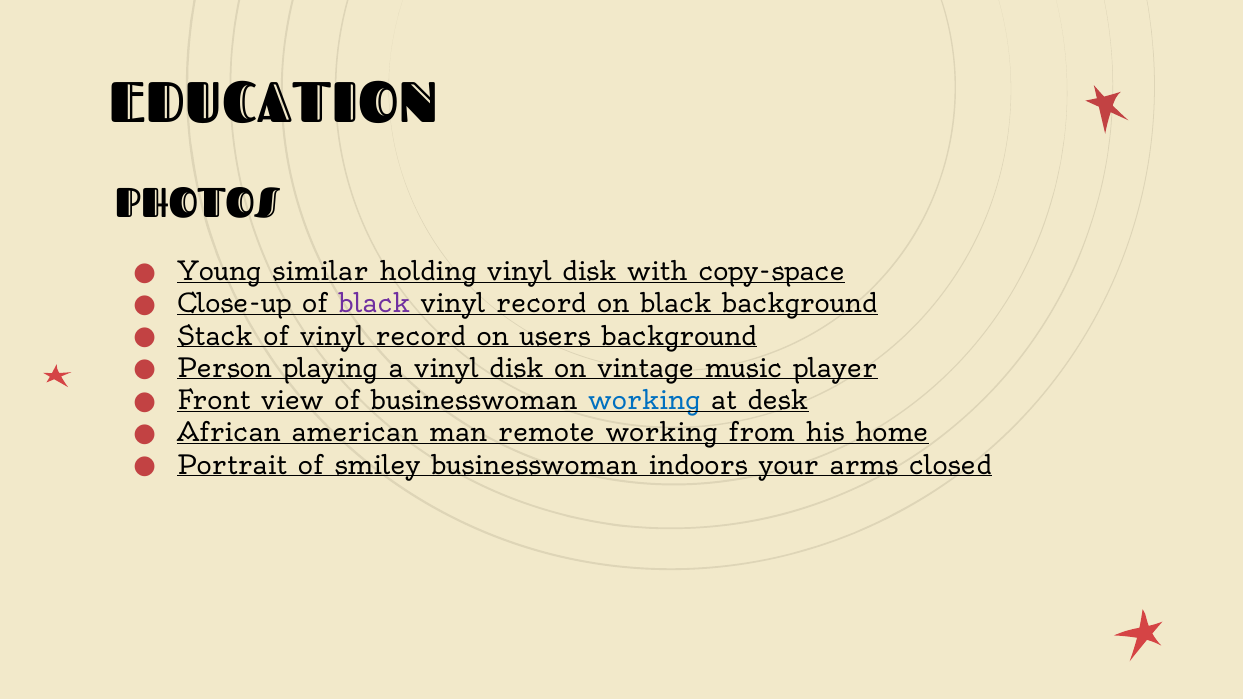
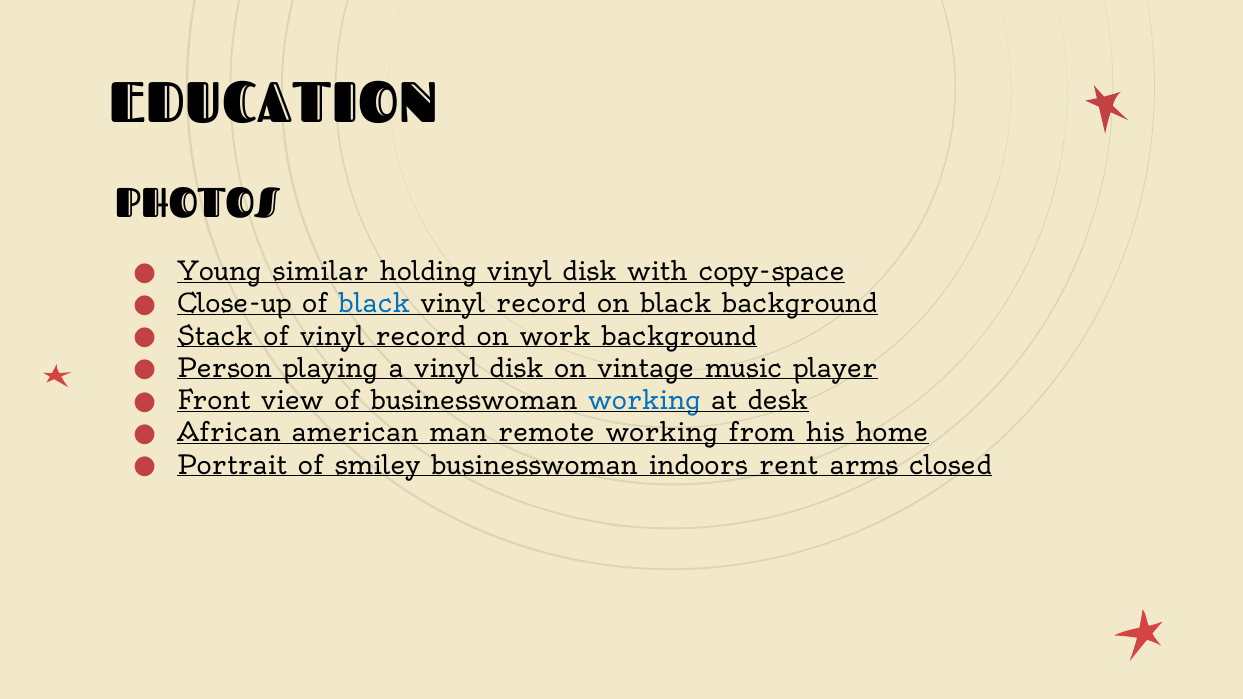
black at (374, 304) colour: purple -> blue
users: users -> work
your: your -> rent
